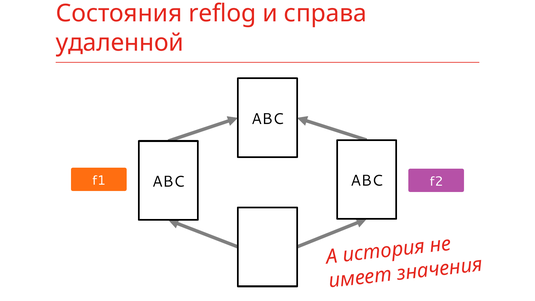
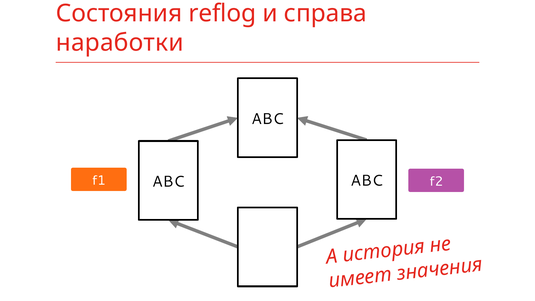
удаленной: удаленной -> наработки
